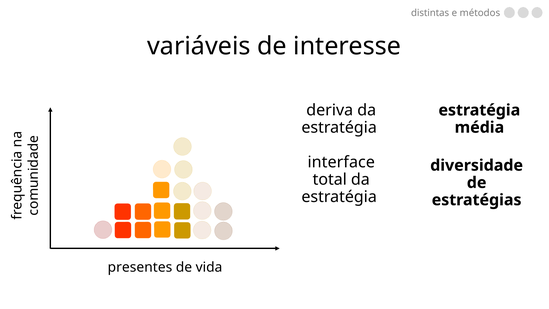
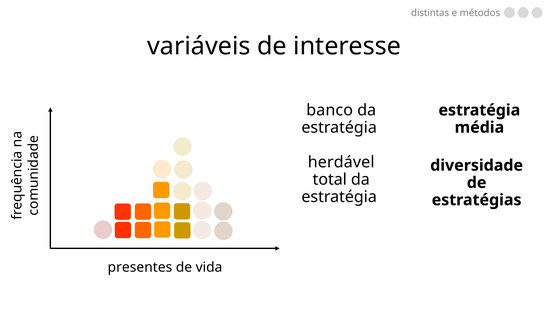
deriva: deriva -> banco
interface: interface -> herdável
